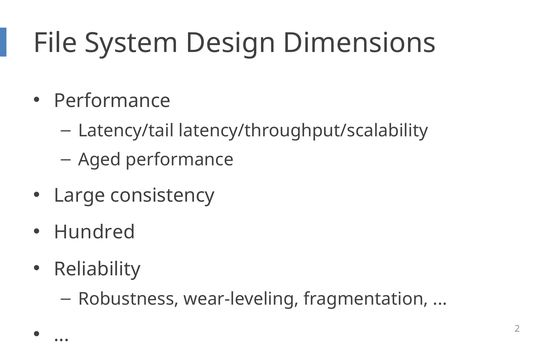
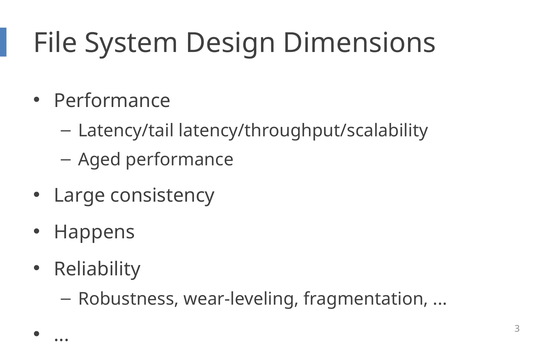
Hundred: Hundred -> Happens
2: 2 -> 3
